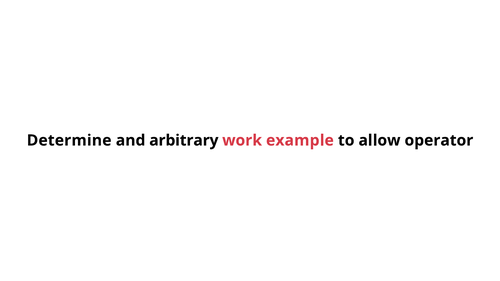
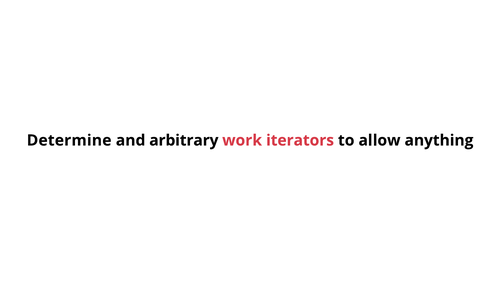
example: example -> iterators
operator: operator -> anything
